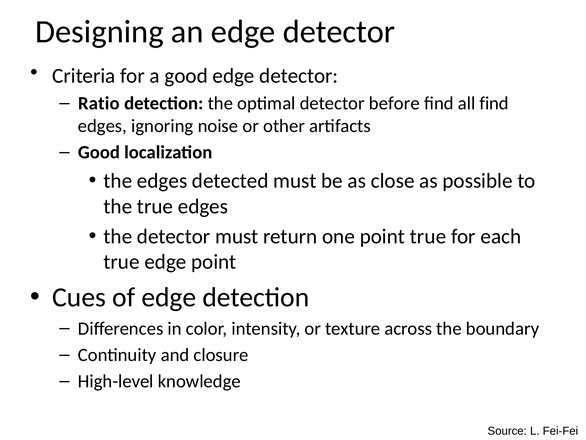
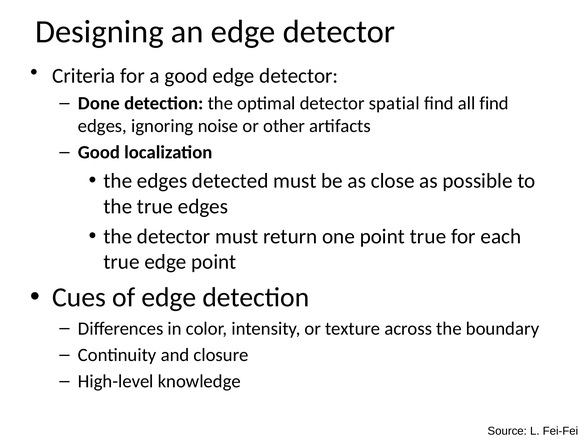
Ratio: Ratio -> Done
before: before -> spatial
